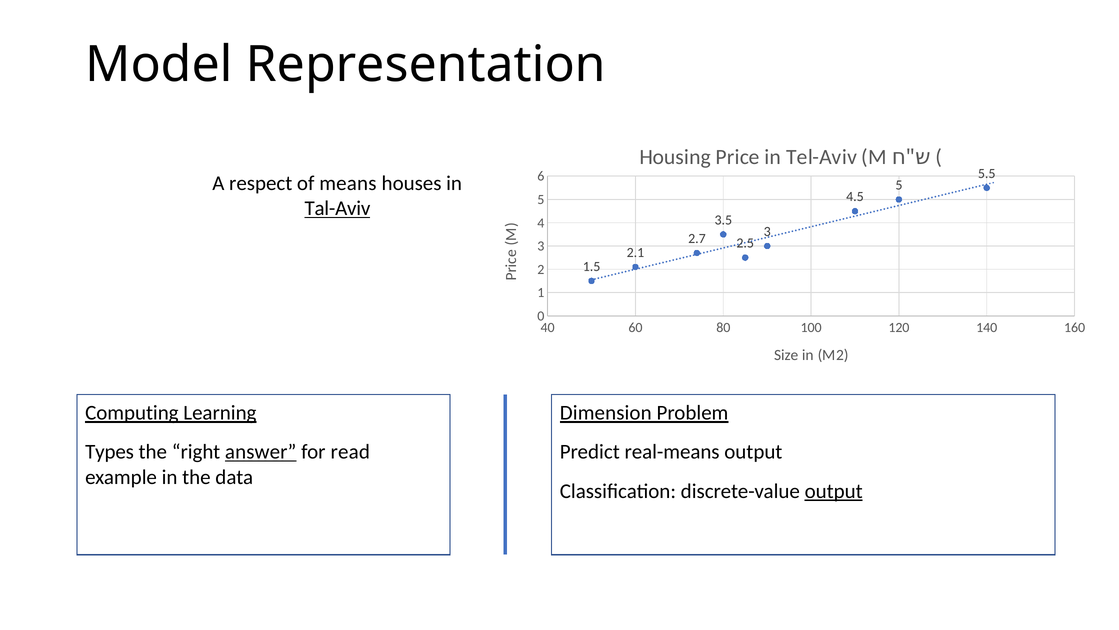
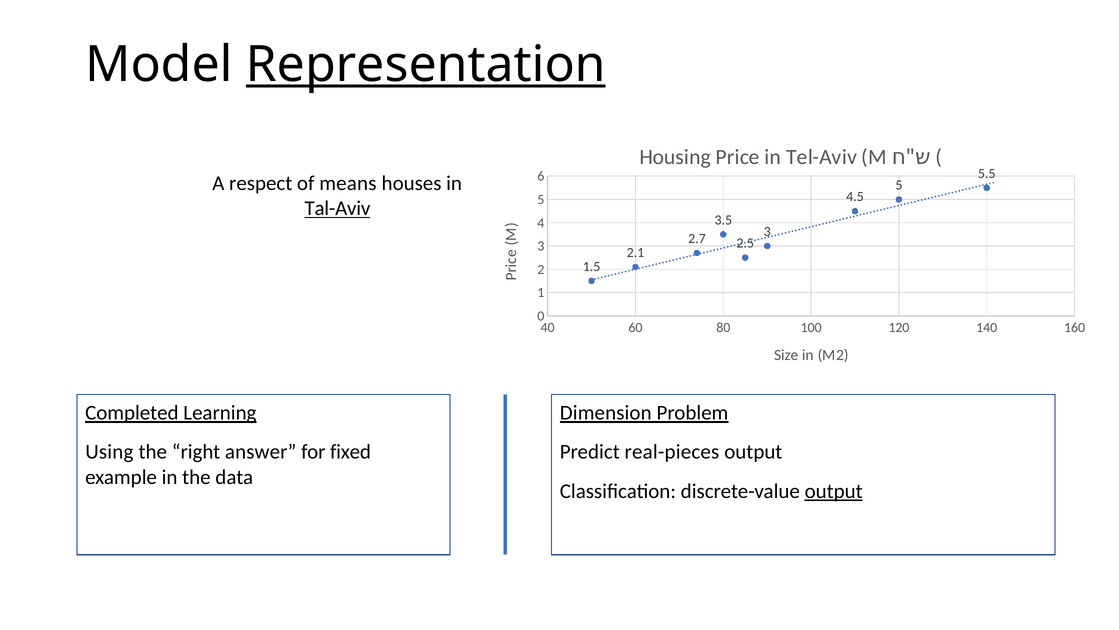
Representation underline: none -> present
Computing: Computing -> Completed
Types: Types -> Using
answer underline: present -> none
read: read -> fixed
real-means: real-means -> real-pieces
